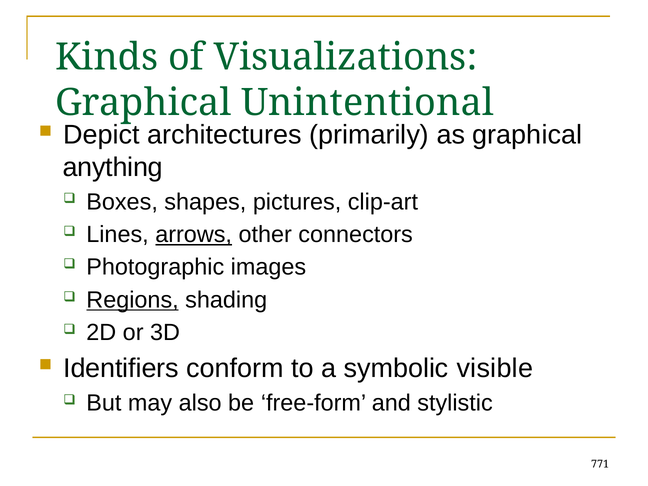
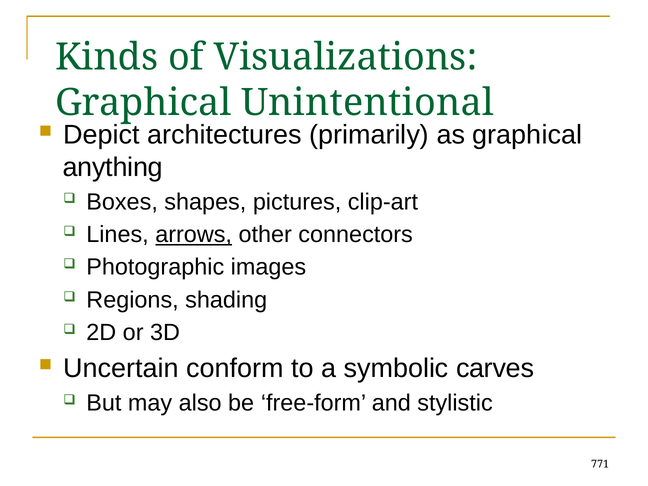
Regions underline: present -> none
Identifiers: Identifiers -> Uncertain
visible: visible -> carves
